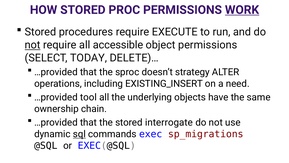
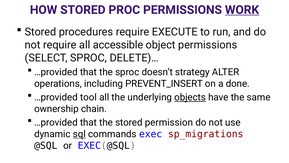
not at (33, 45) underline: present -> none
SELECT TODAY: TODAY -> SPROC
EXISTING_INSERT: EXISTING_INSERT -> PREVENT_INSERT
need: need -> done
objects underline: none -> present
interrogate: interrogate -> permission
